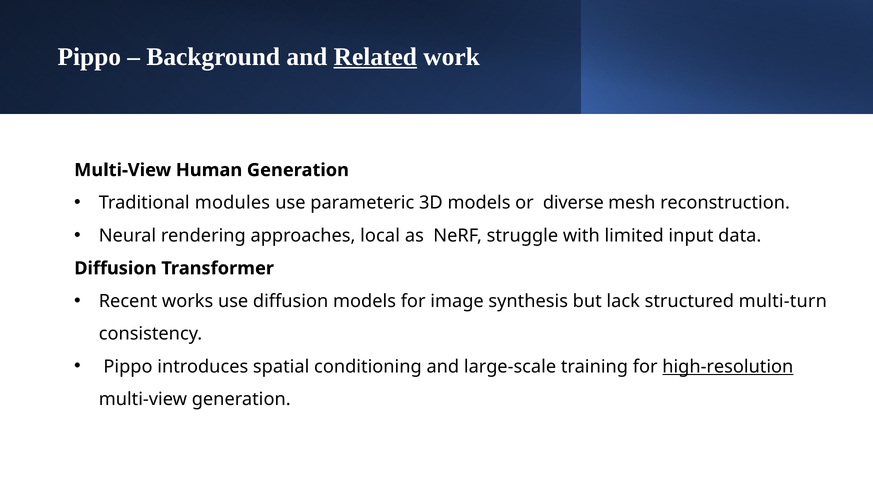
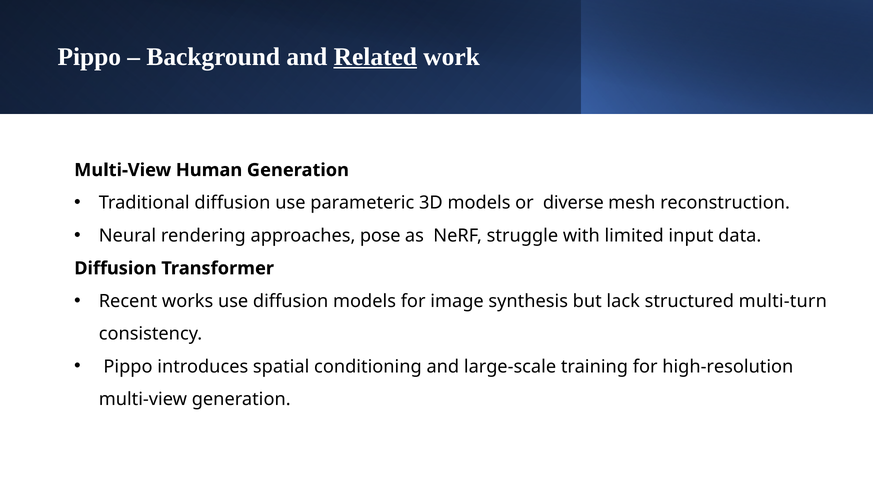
Traditional modules: modules -> diffusion
local: local -> pose
high-resolution underline: present -> none
